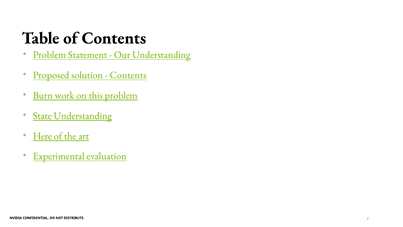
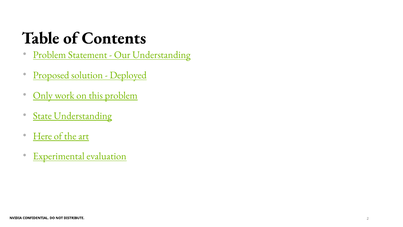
Contents at (128, 75): Contents -> Deployed
Burn: Burn -> Only
